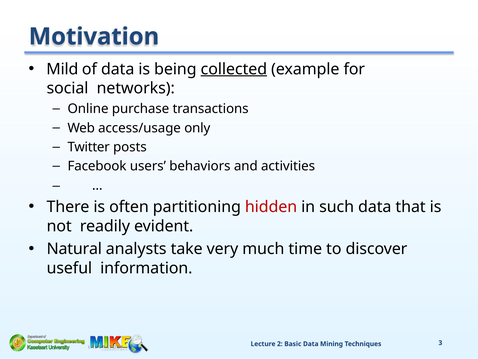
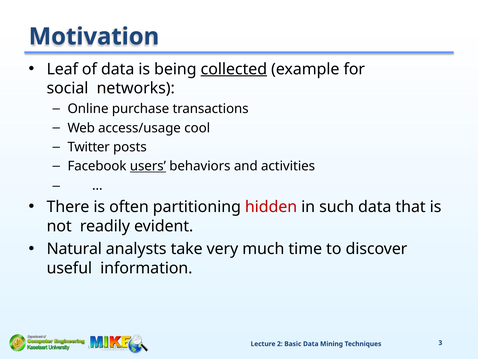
Mild: Mild -> Leaf
only: only -> cool
users underline: none -> present
